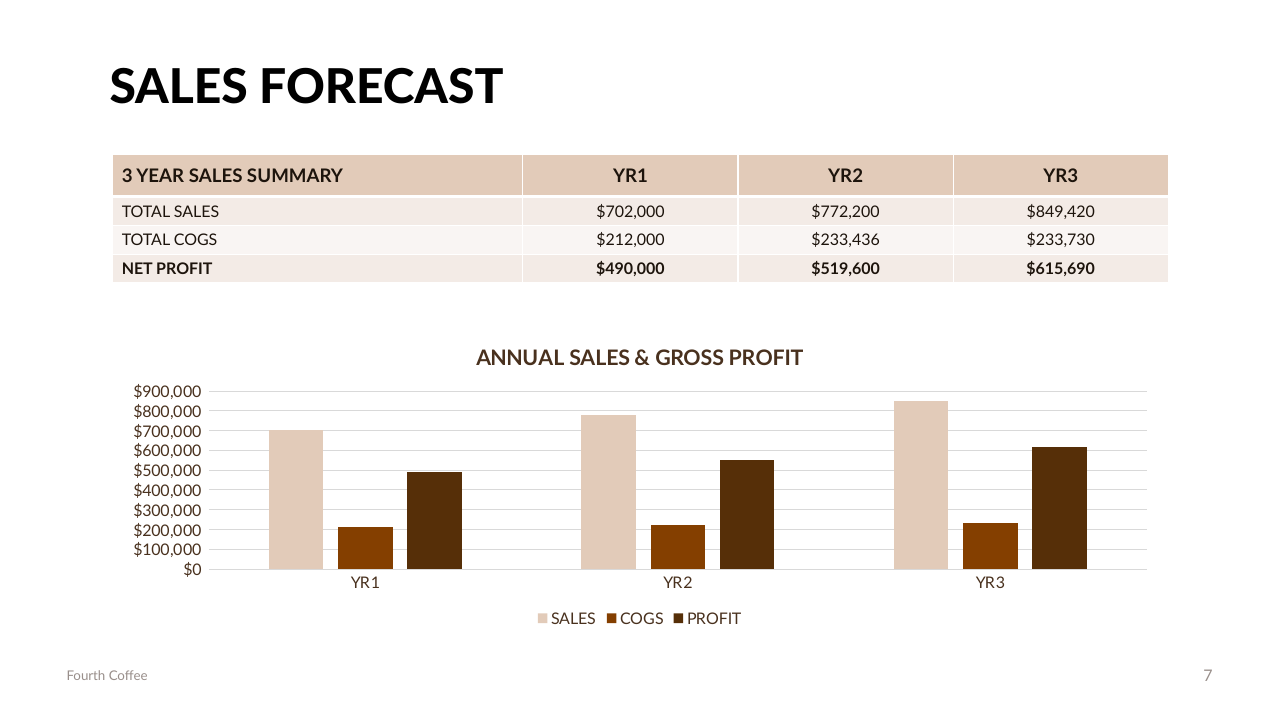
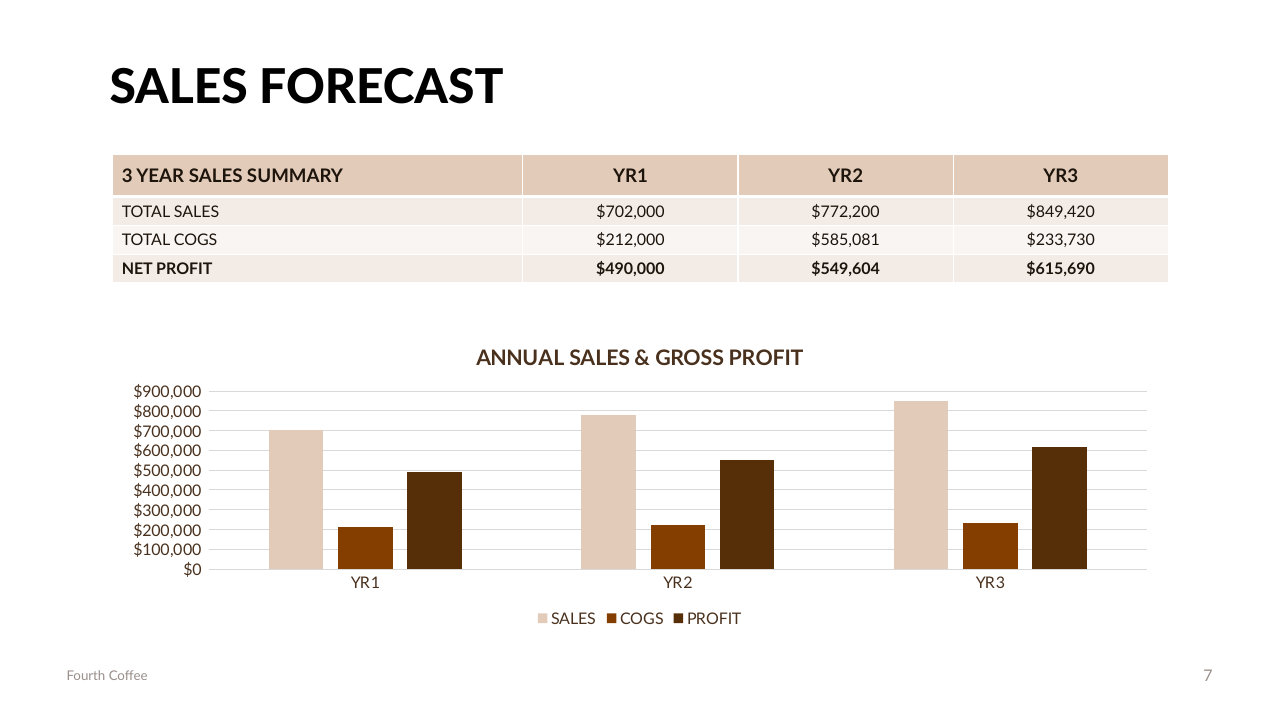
$233,436: $233,436 -> $585,081
$519,600: $519,600 -> $549,604
